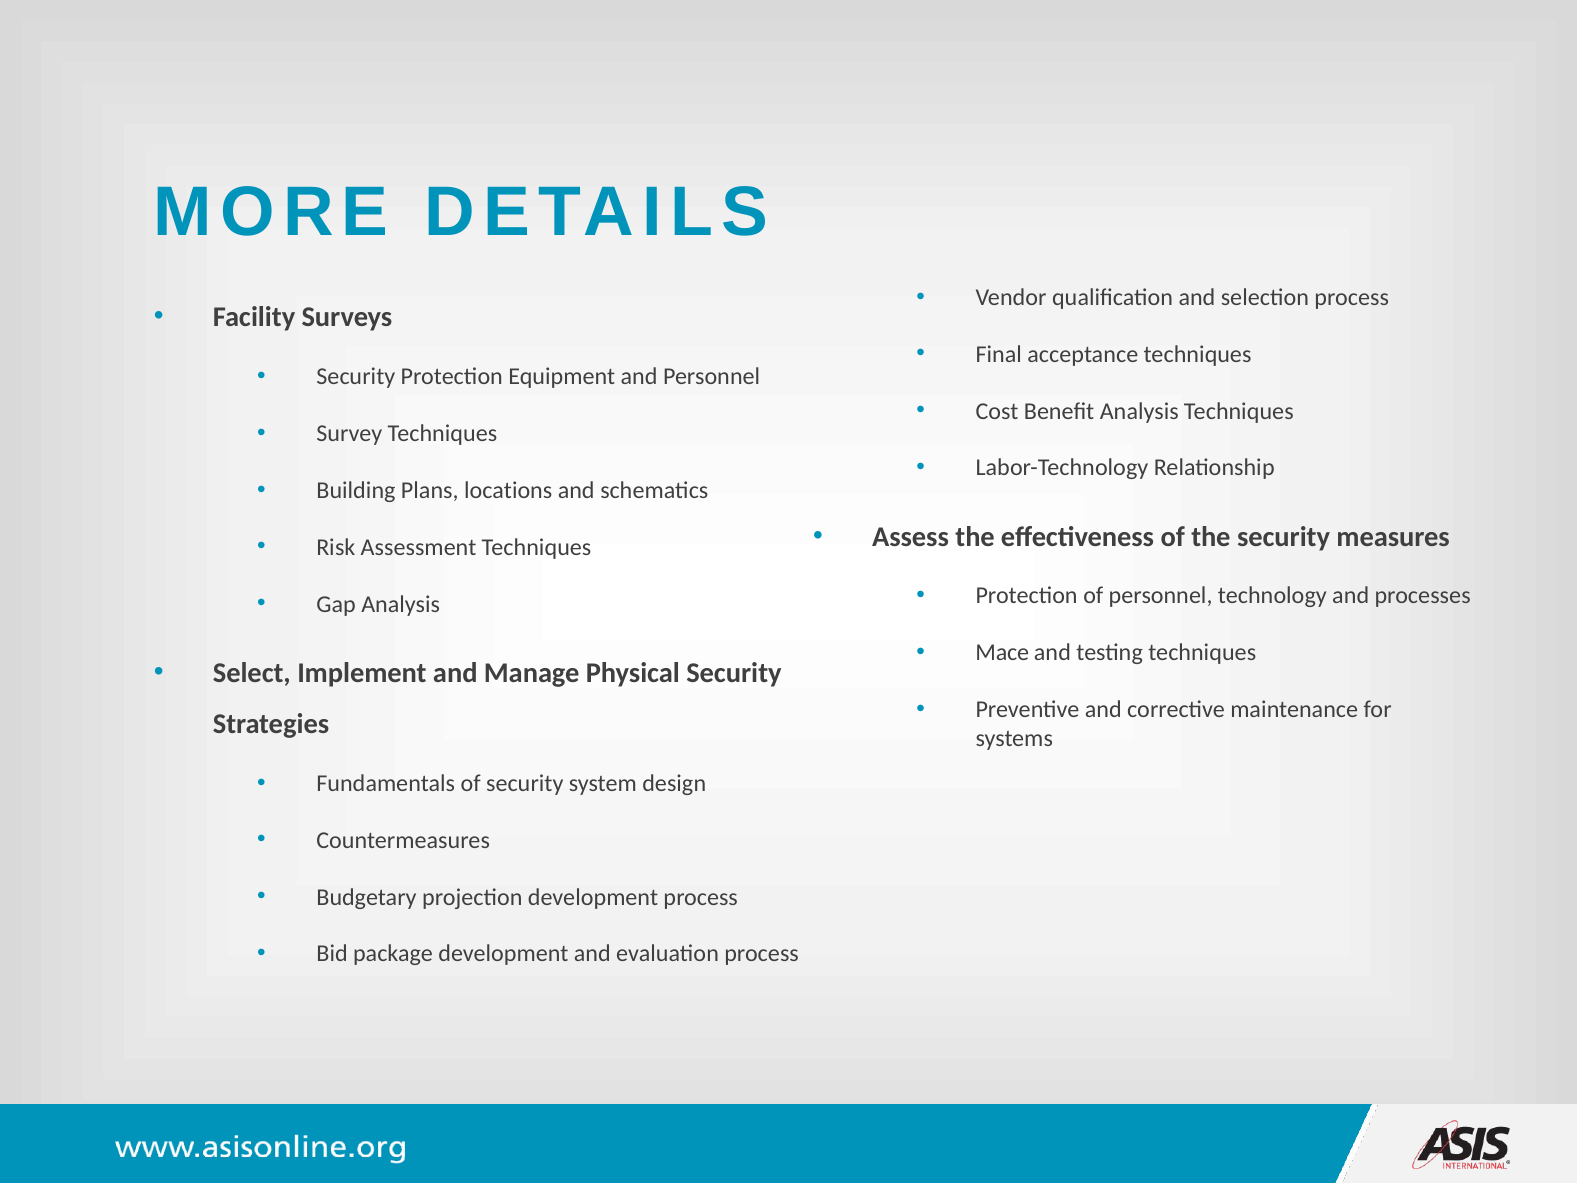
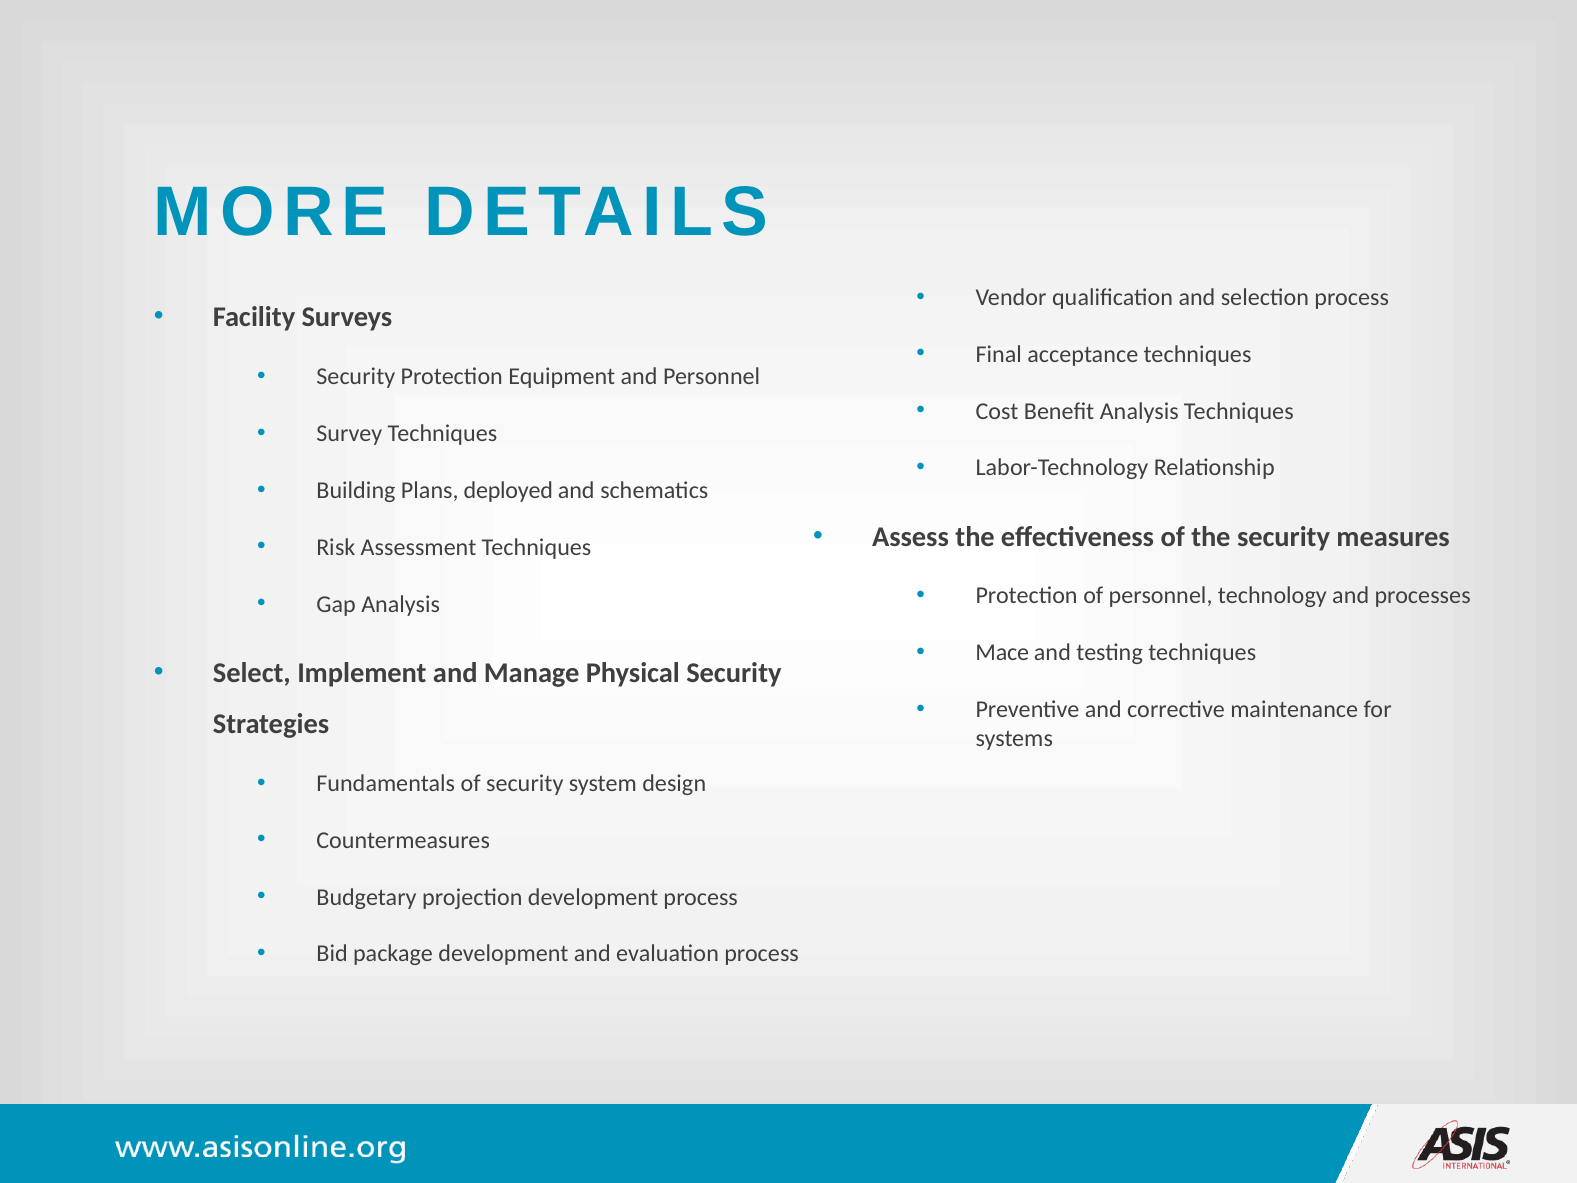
locations: locations -> deployed
